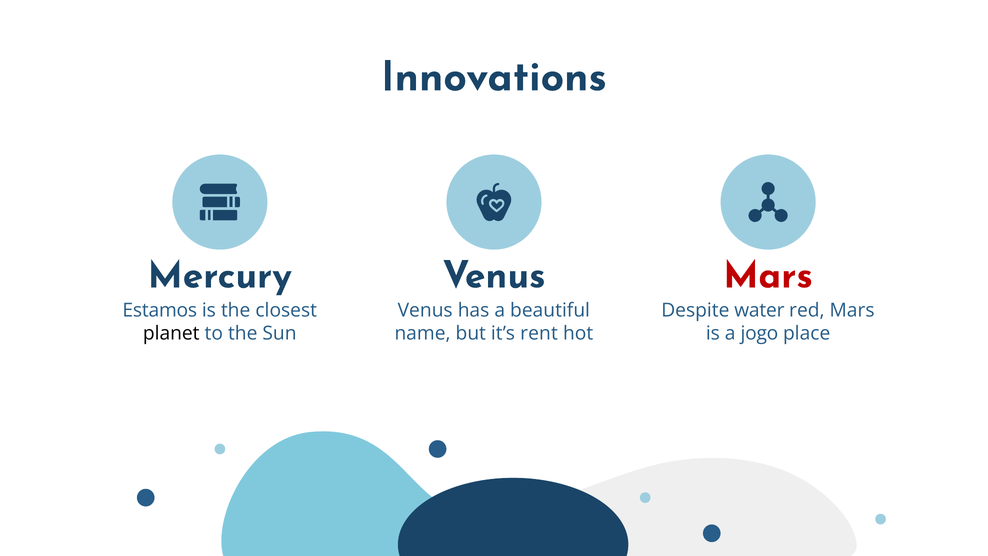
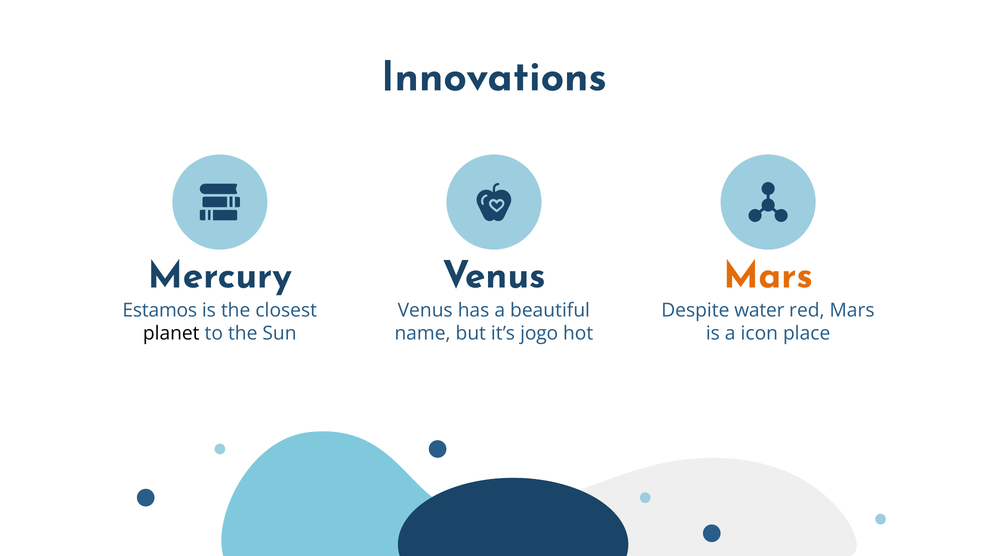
Mars at (768, 275) colour: red -> orange
rent: rent -> jogo
jogo: jogo -> icon
